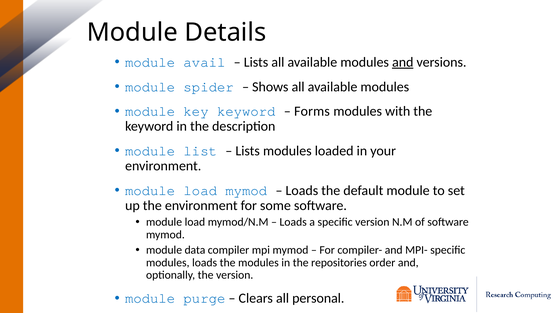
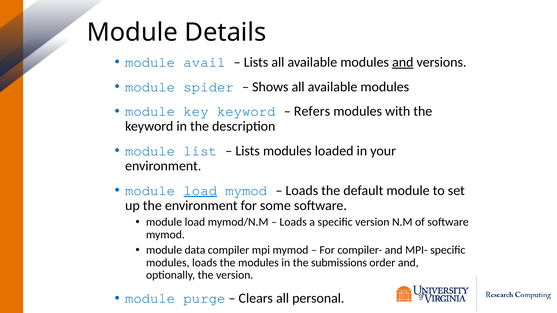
Forms: Forms -> Refers
load at (200, 191) underline: none -> present
repositories: repositories -> submissions
